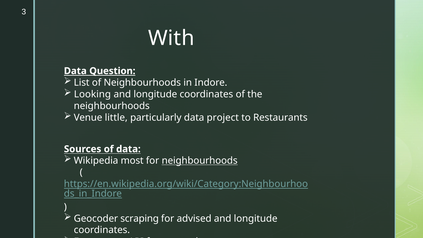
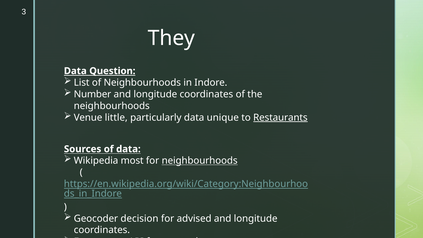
With: With -> They
Looking: Looking -> Number
project: project -> unique
Restaurants underline: none -> present
scraping: scraping -> decision
